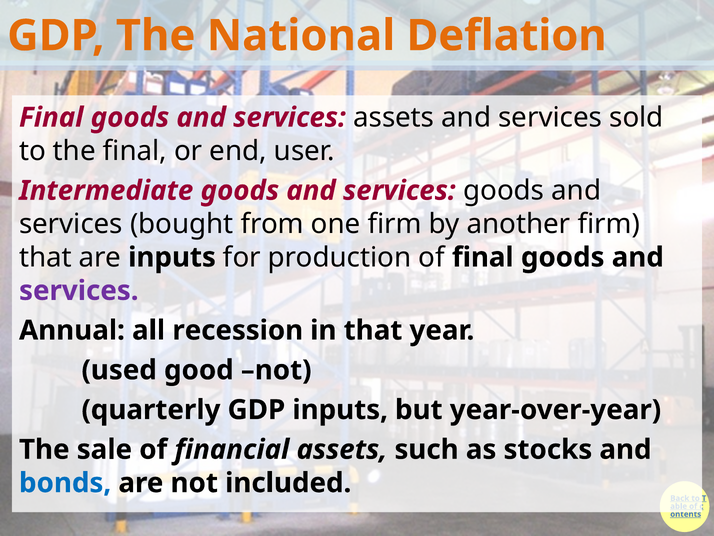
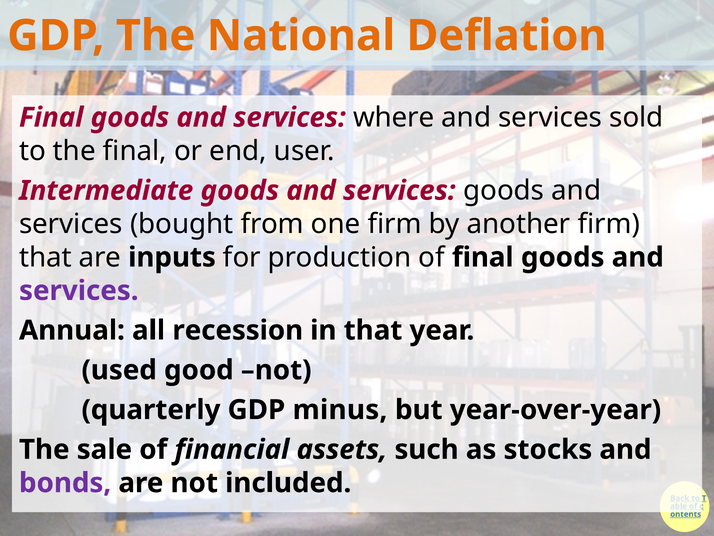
services assets: assets -> where
GDP inputs: inputs -> minus
bonds colour: blue -> purple
